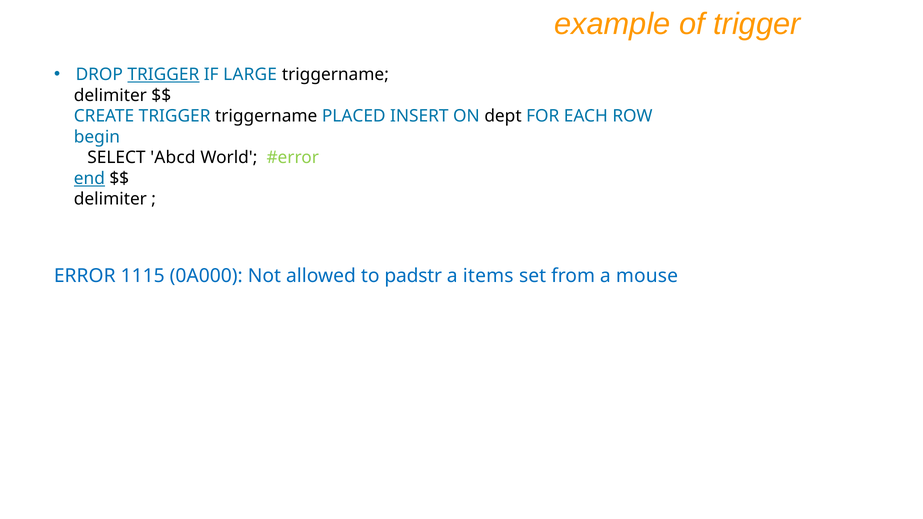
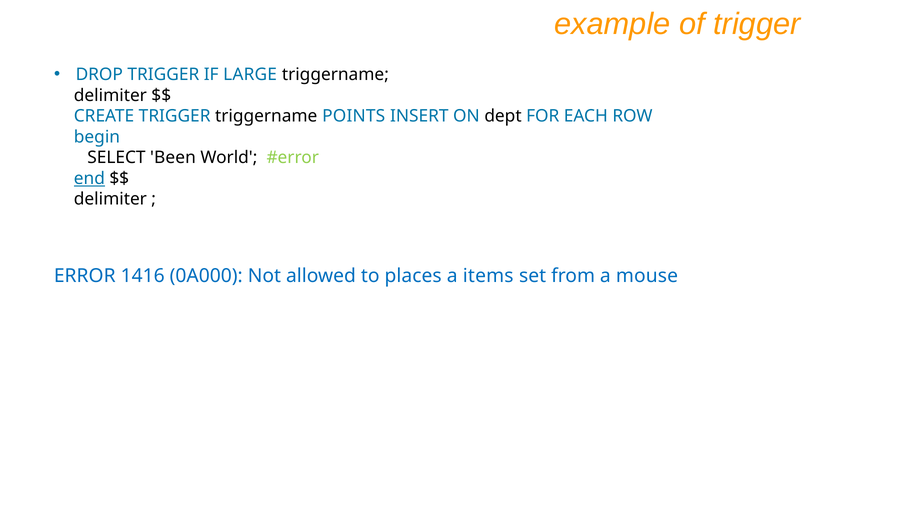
TRIGGER at (163, 75) underline: present -> none
PLACED: PLACED -> POINTS
Abcd: Abcd -> Been
1115: 1115 -> 1416
padstr: padstr -> places
